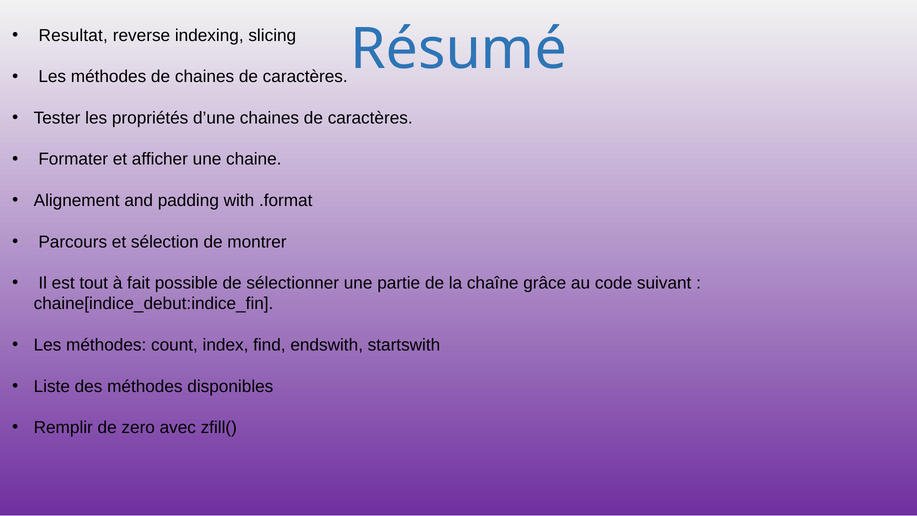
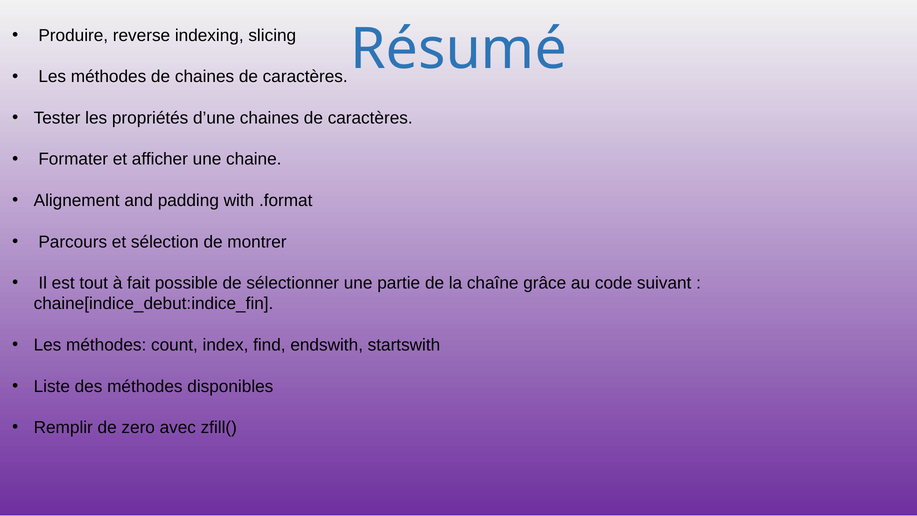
Resultat: Resultat -> Produire
